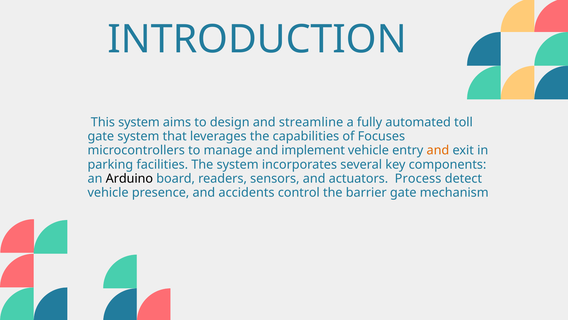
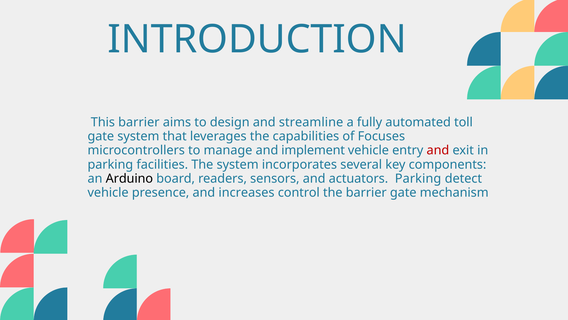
This system: system -> barrier
and at (438, 150) colour: orange -> red
actuators Process: Process -> Parking
accidents: accidents -> increases
